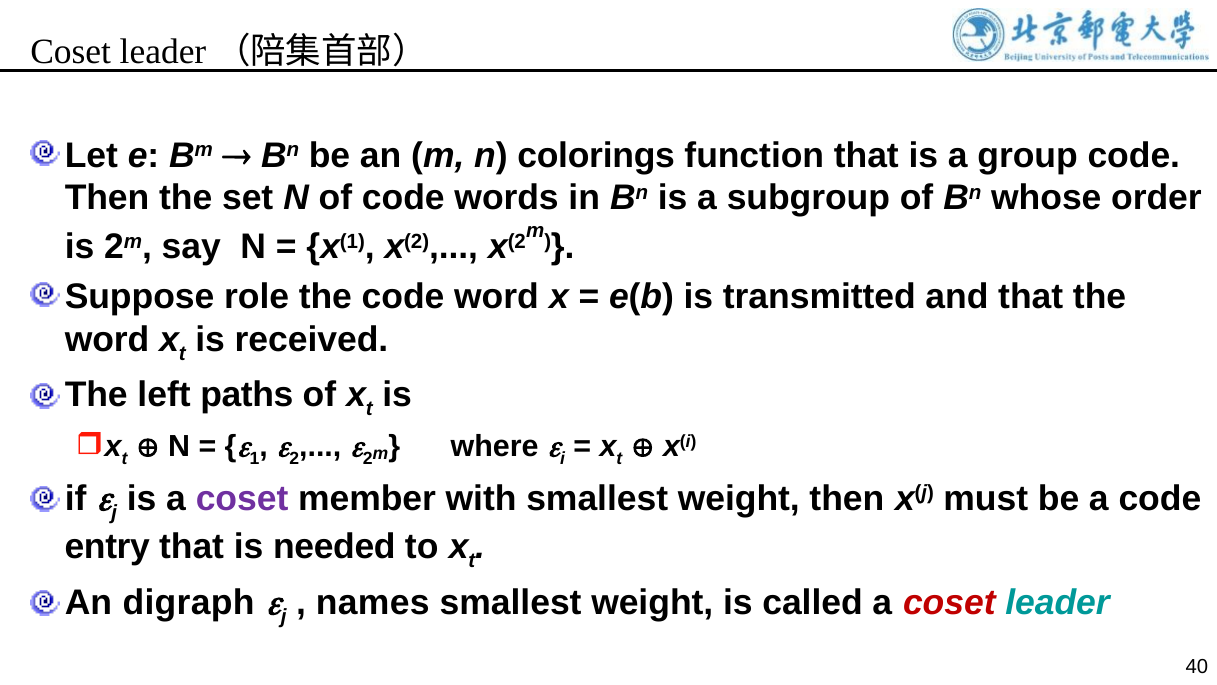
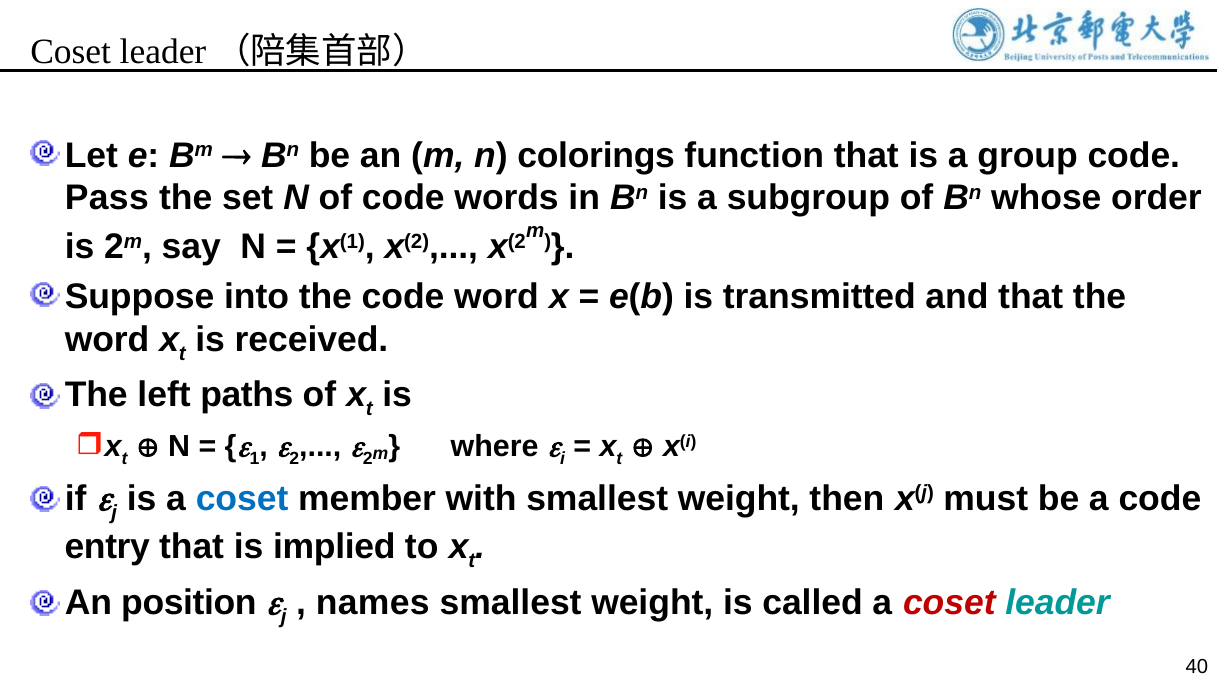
Then at (107, 198): Then -> Pass
role: role -> into
coset at (242, 498) colour: purple -> blue
needed: needed -> implied
digraph: digraph -> position
